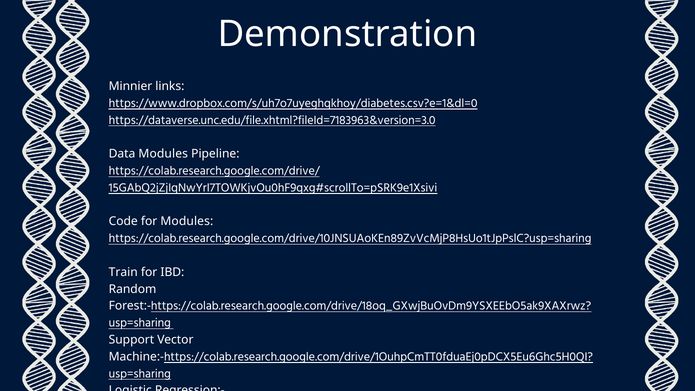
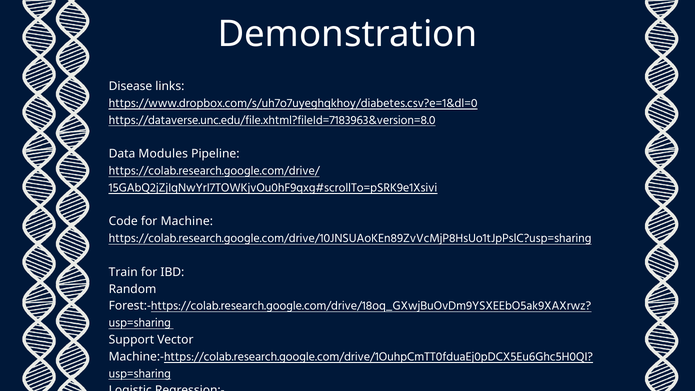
Minnier: Minnier -> Disease
https://dataverse.unc.edu/file.xhtml?fileId=7183963&version=3.0: https://dataverse.unc.edu/file.xhtml?fileId=7183963&version=3.0 -> https://dataverse.unc.edu/file.xhtml?fileId=7183963&version=8.0
for Modules: Modules -> Machine
